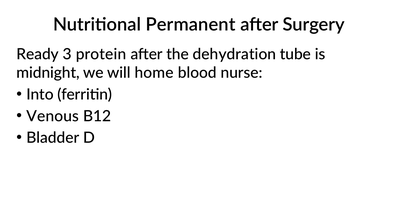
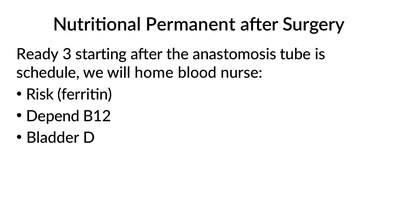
protein: protein -> starting
dehydration: dehydration -> anastomosis
midnight: midnight -> schedule
Into: Into -> Risk
Venous: Venous -> Depend
